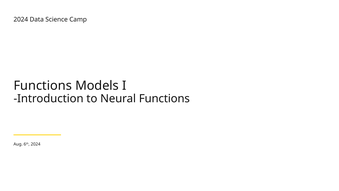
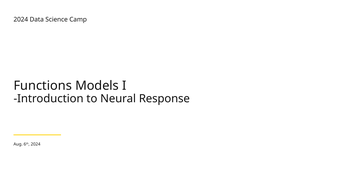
Neural Functions: Functions -> Response
